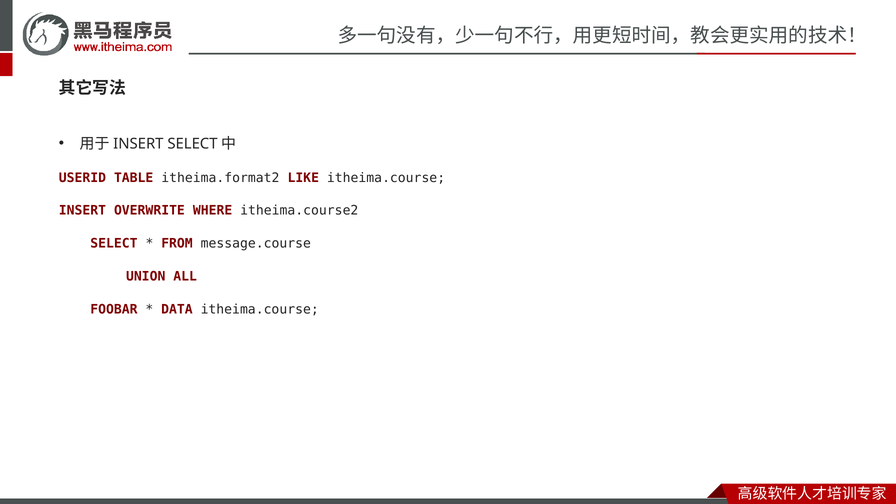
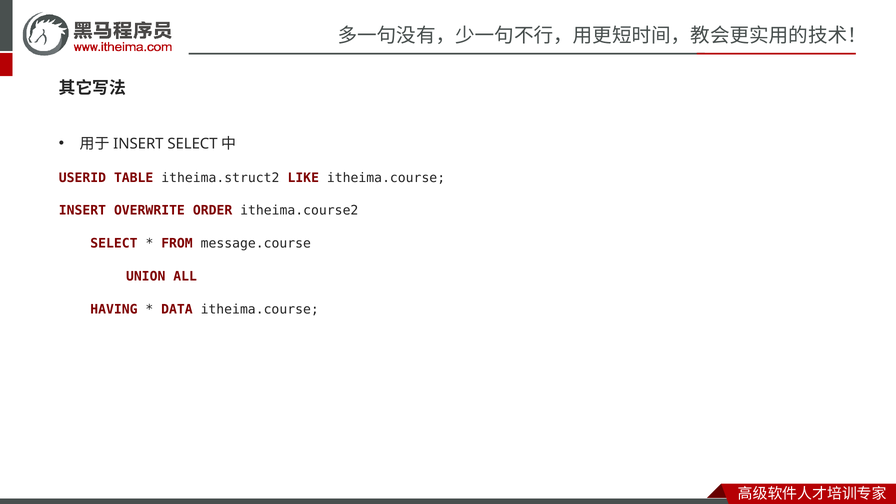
itheima.format2: itheima.format2 -> itheima.struct2
WHERE: WHERE -> ORDER
FOOBAR: FOOBAR -> HAVING
